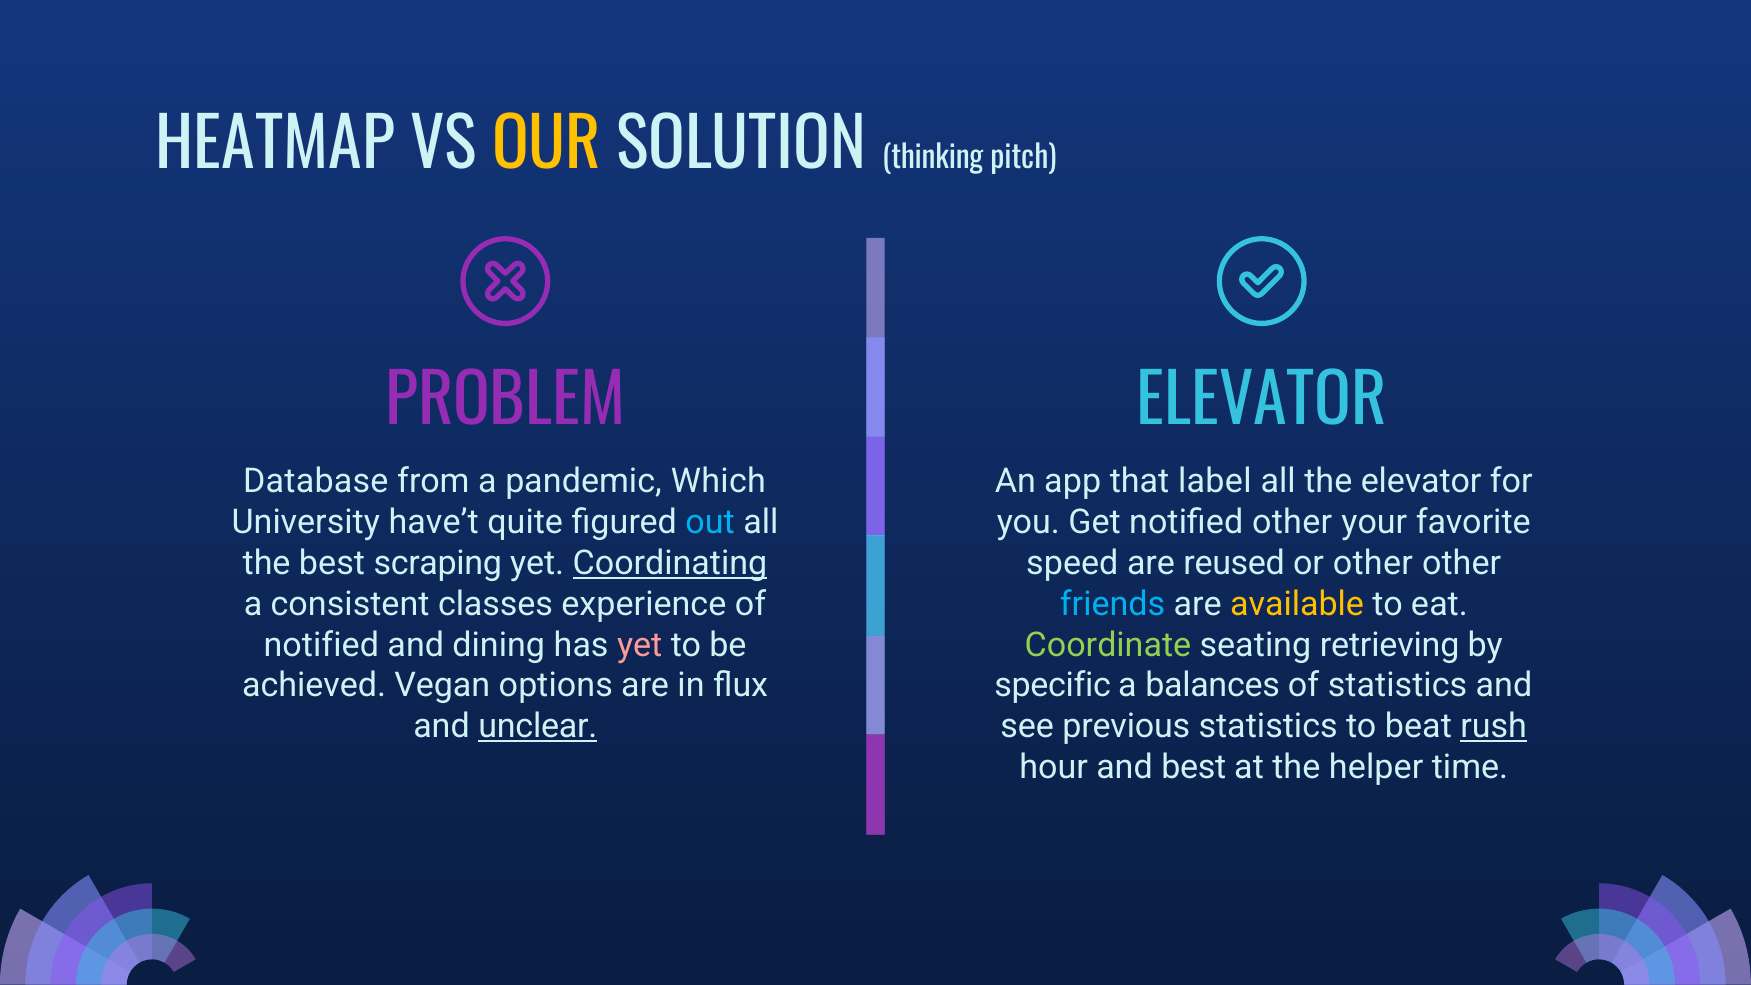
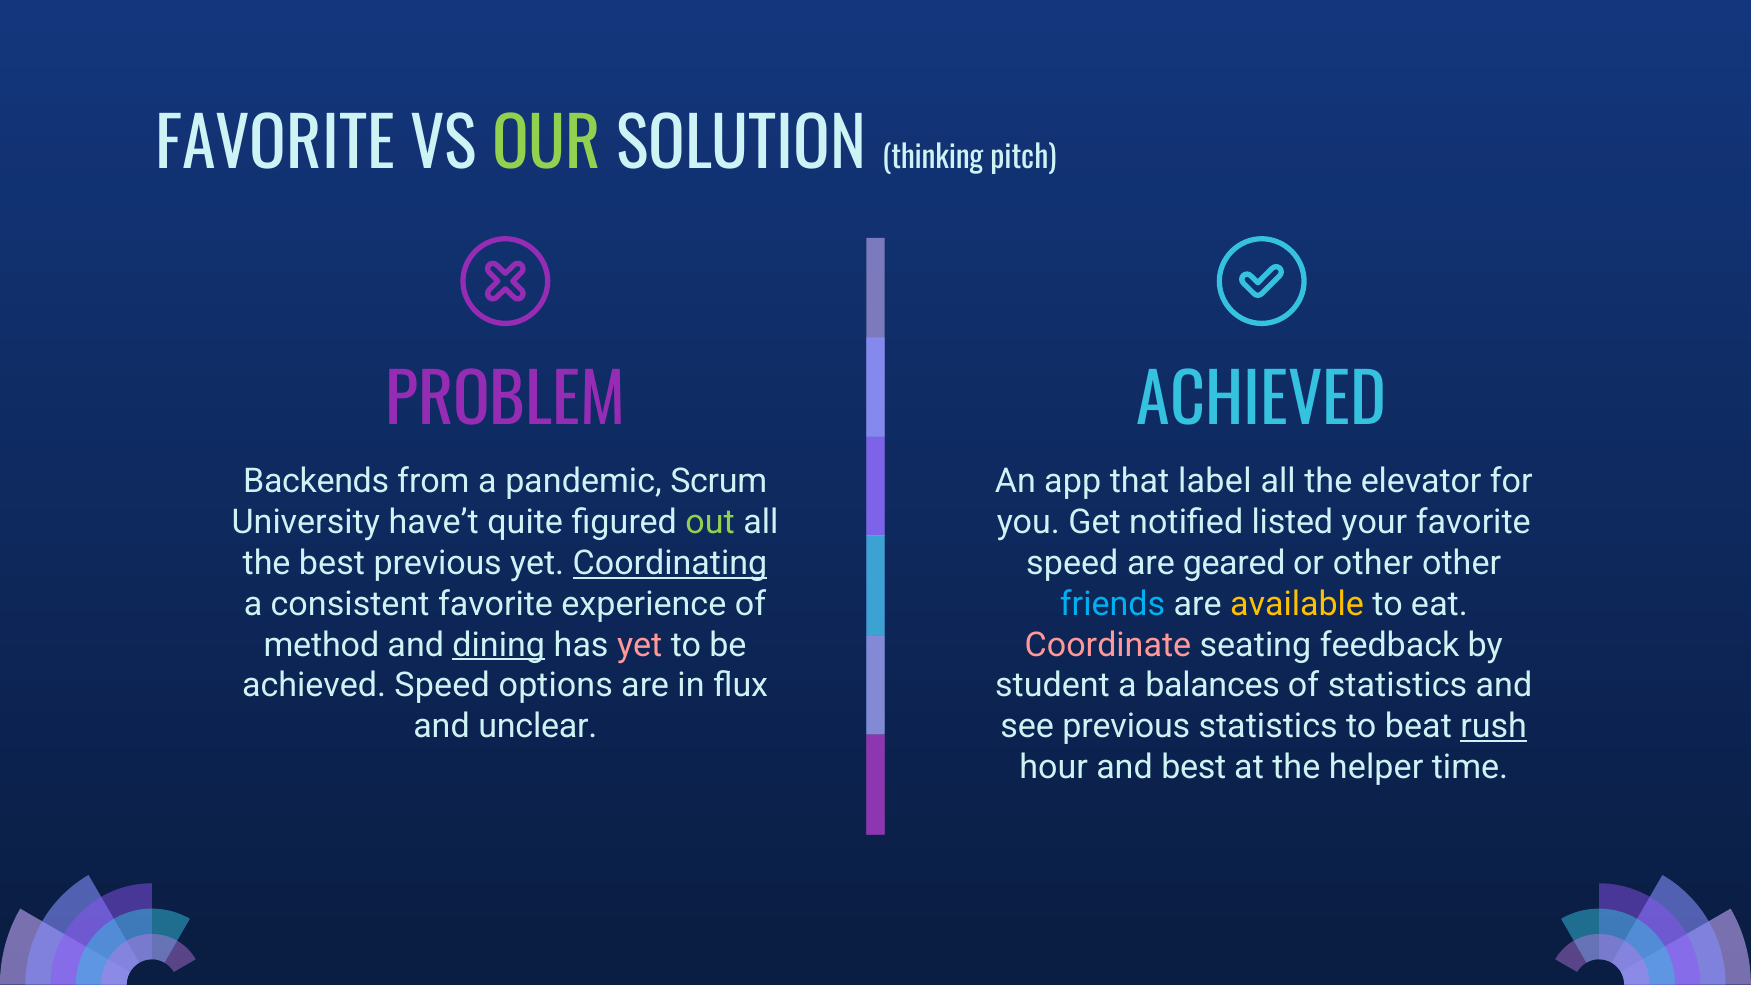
HEATMAP at (275, 146): HEATMAP -> FAVORITE
OUR colour: yellow -> light green
ELEVATOR at (1262, 402): ELEVATOR -> ACHIEVED
Database: Database -> Backends
Which: Which -> Scrum
out colour: light blue -> light green
notified other: other -> listed
best scraping: scraping -> previous
reused: reused -> geared
consistent classes: classes -> favorite
notified at (321, 645): notified -> method
dining underline: none -> present
Coordinate colour: light green -> pink
retrieving: retrieving -> feedback
achieved Vegan: Vegan -> Speed
specific: specific -> student
unclear underline: present -> none
